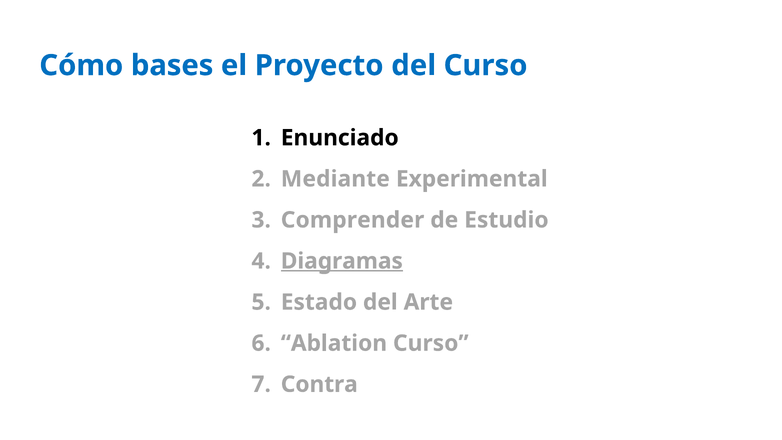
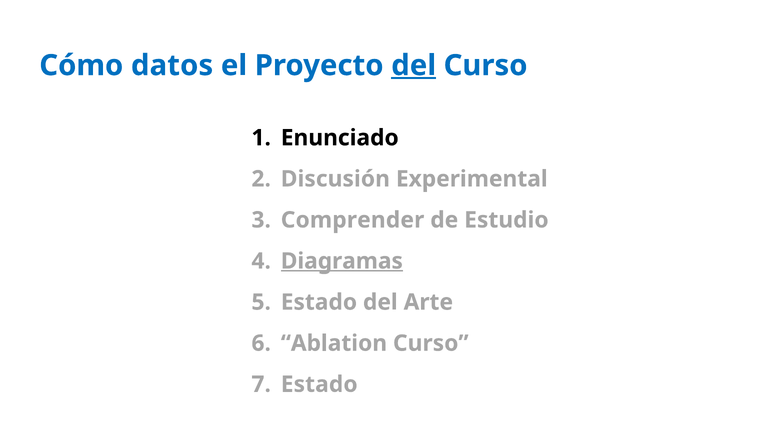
bases: bases -> datos
del at (414, 65) underline: none -> present
Mediante: Mediante -> Discusión
Contra at (319, 384): Contra -> Estado
